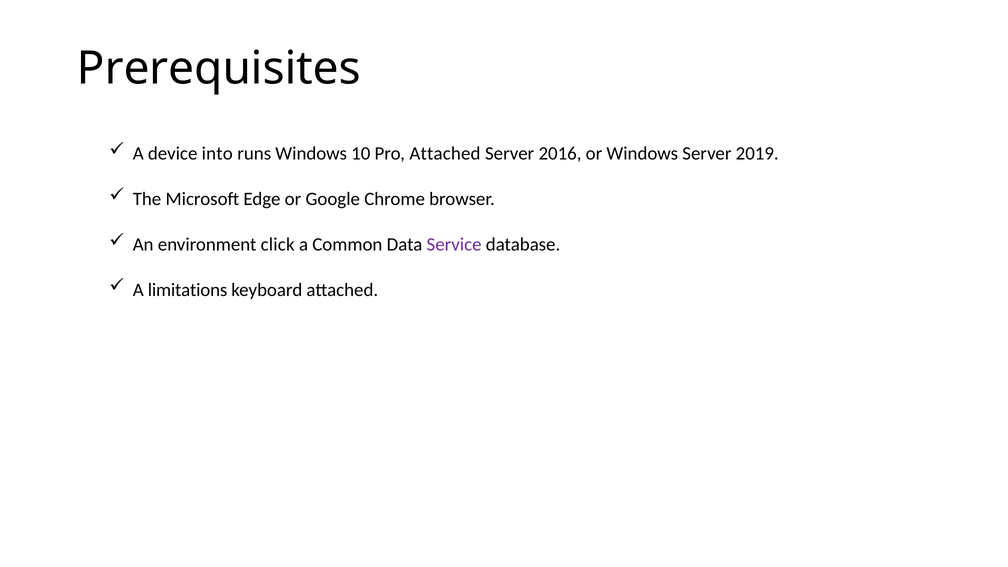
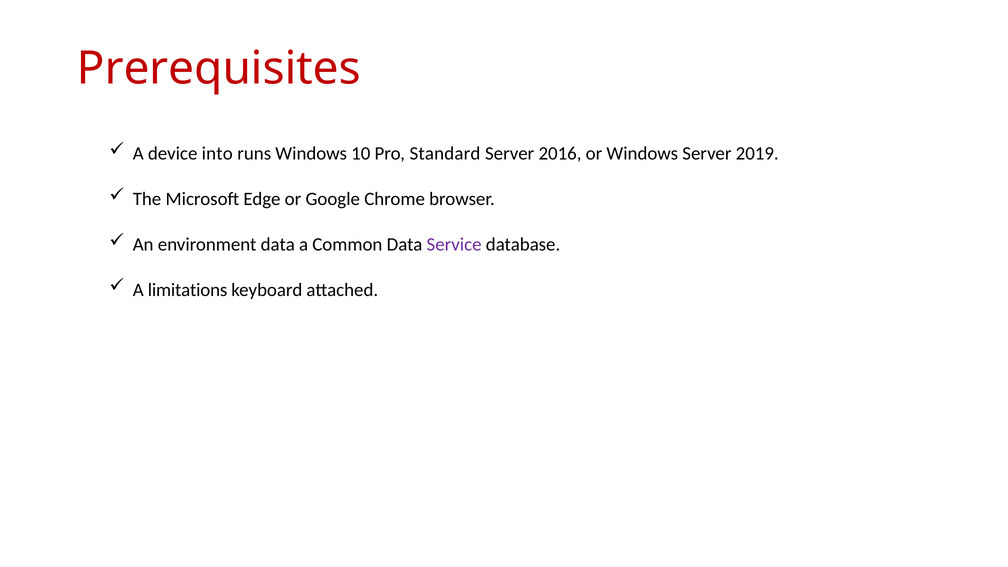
Prerequisites colour: black -> red
Pro Attached: Attached -> Standard
environment click: click -> data
